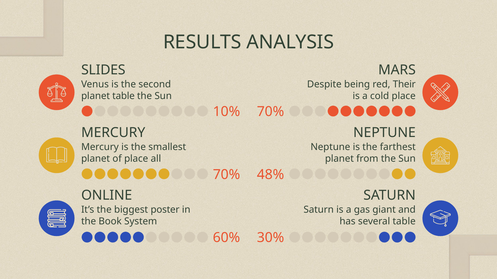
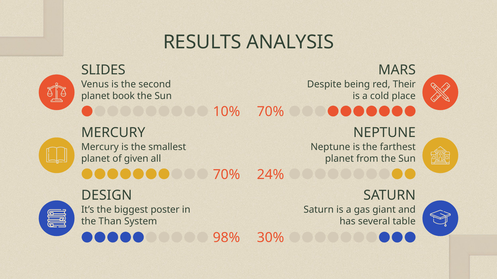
planet table: table -> book
of place: place -> given
48%: 48% -> 24%
ONLINE: ONLINE -> DESIGN
Book: Book -> Than
60%: 60% -> 98%
